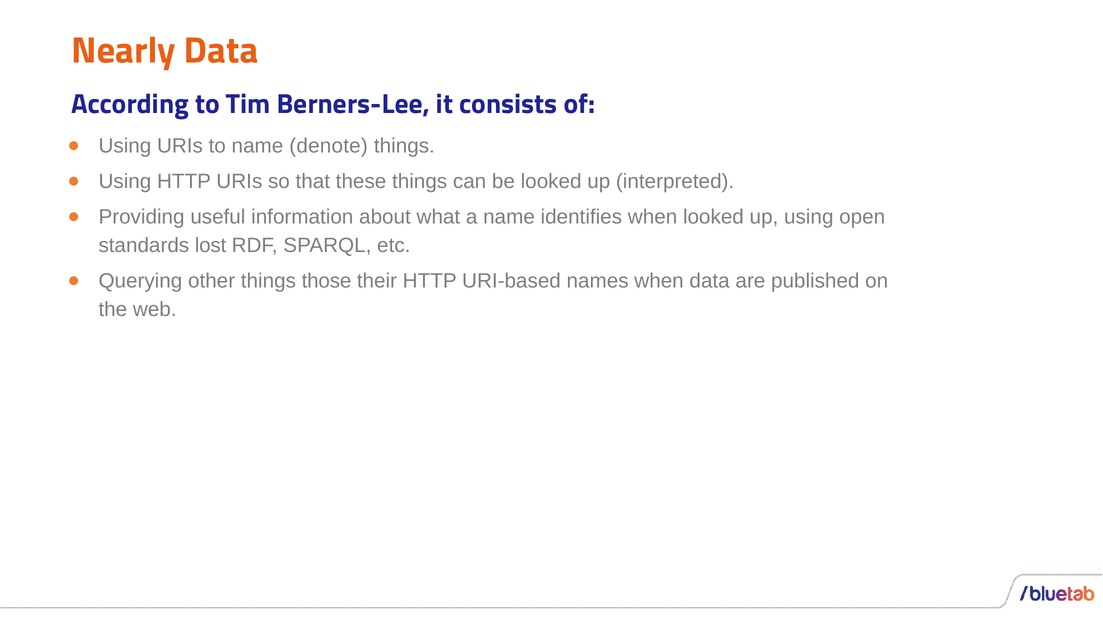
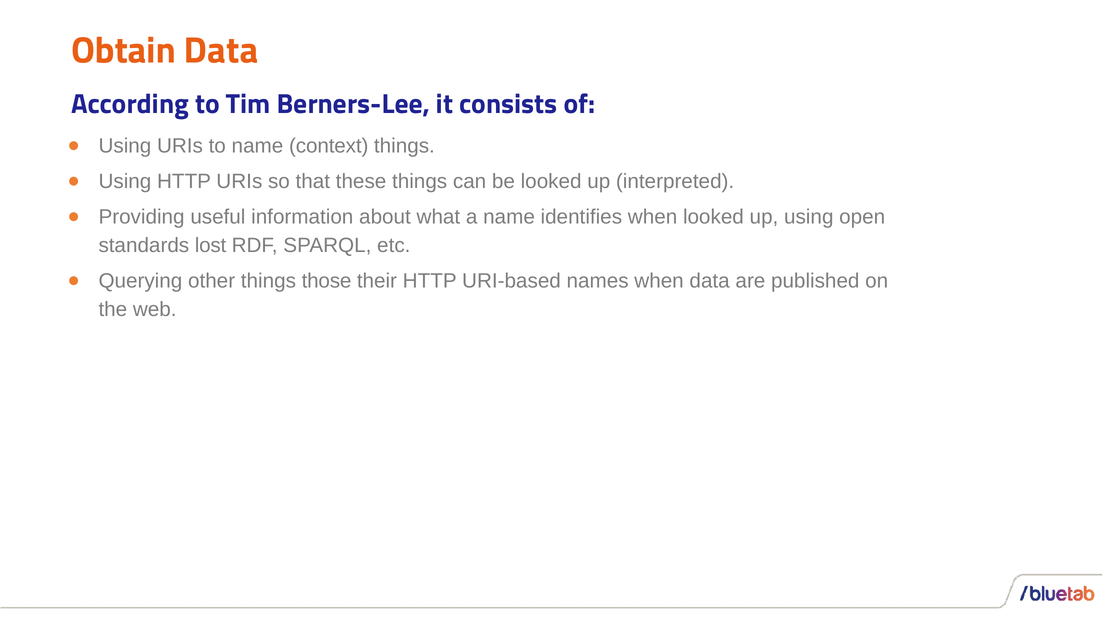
Nearly: Nearly -> Obtain
denote: denote -> context
